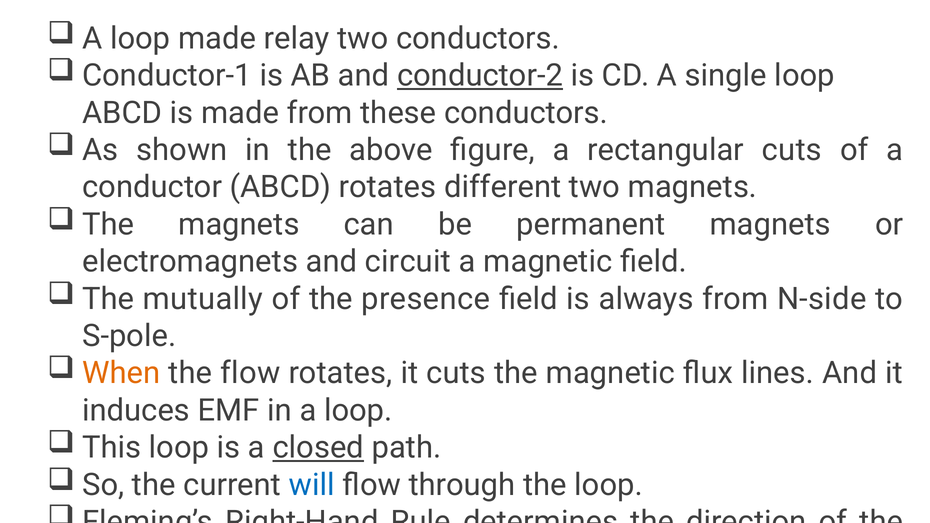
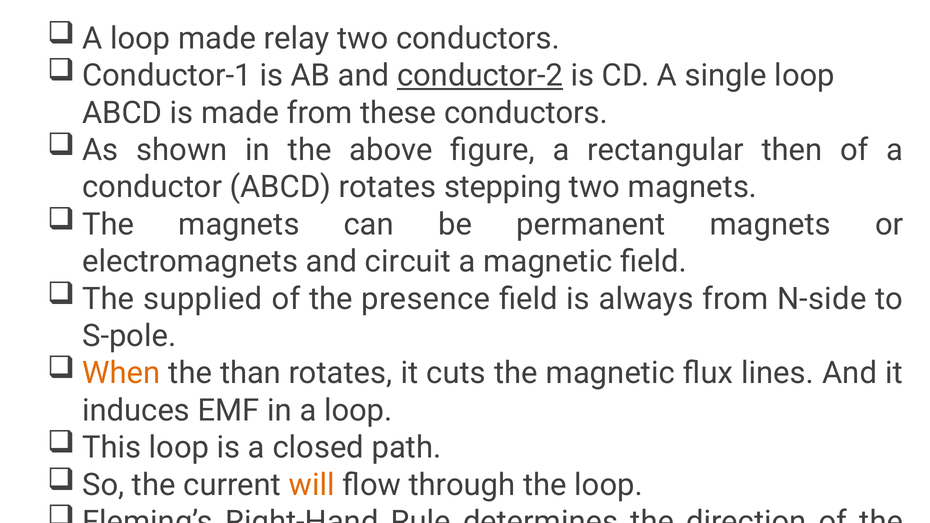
rectangular cuts: cuts -> then
different: different -> stepping
mutually: mutually -> supplied
the flow: flow -> than
closed underline: present -> none
will colour: blue -> orange
